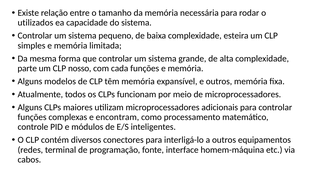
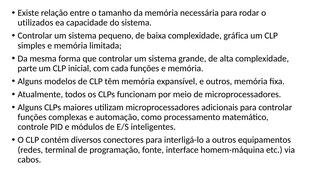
esteira: esteira -> gráfica
nosso: nosso -> inicial
encontram: encontram -> automação
